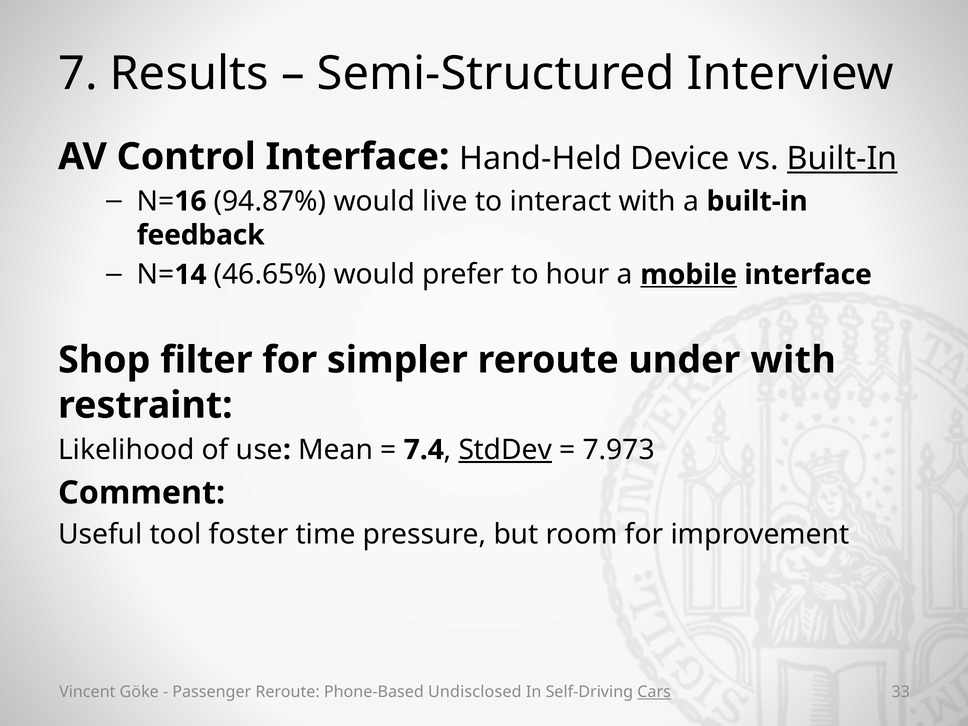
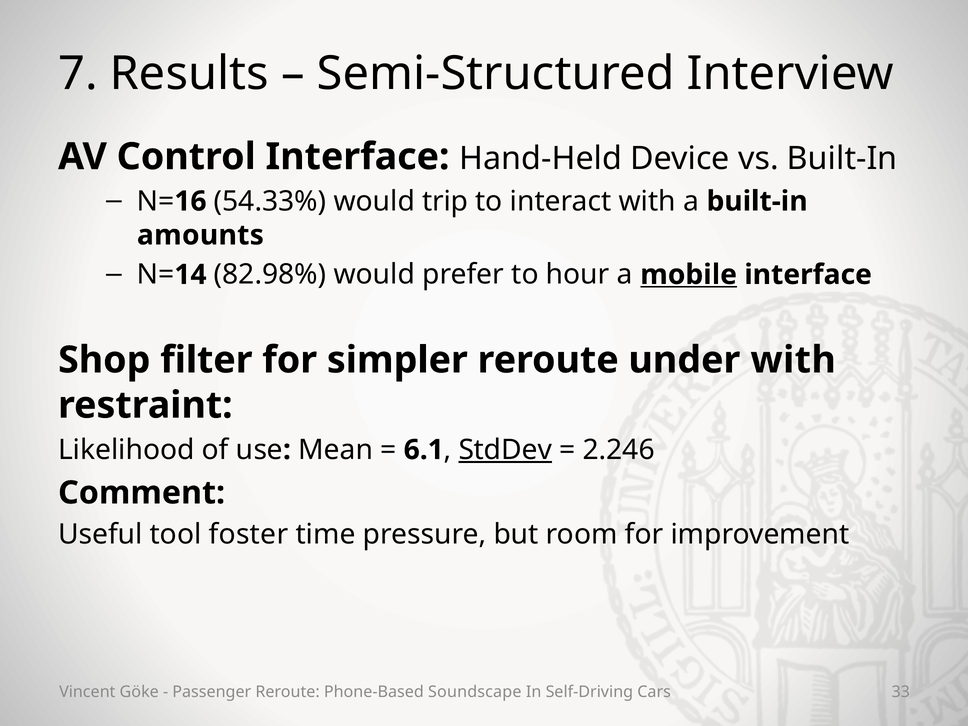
Built-In at (842, 159) underline: present -> none
94.87%: 94.87% -> 54.33%
live: live -> trip
feedback: feedback -> amounts
46.65%: 46.65% -> 82.98%
7.4: 7.4 -> 6.1
7.973: 7.973 -> 2.246
Undisclosed: Undisclosed -> Soundscape
Cars underline: present -> none
